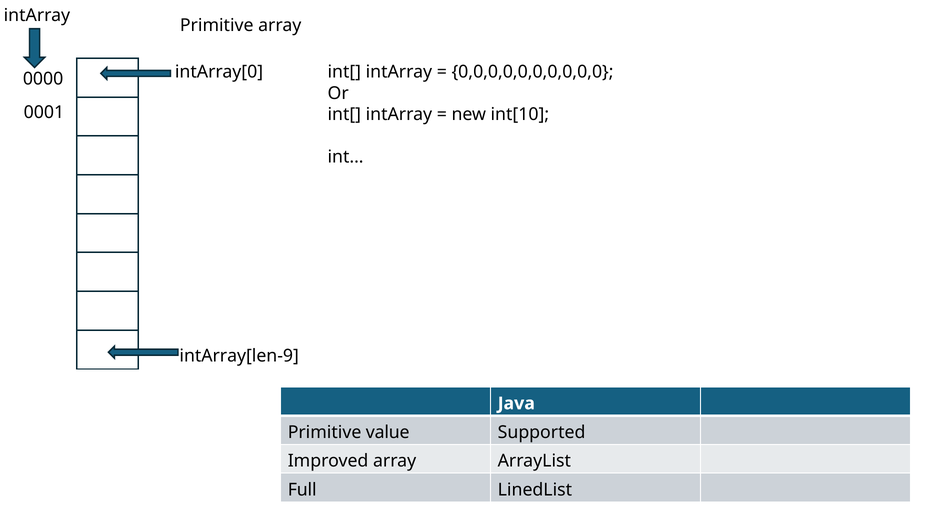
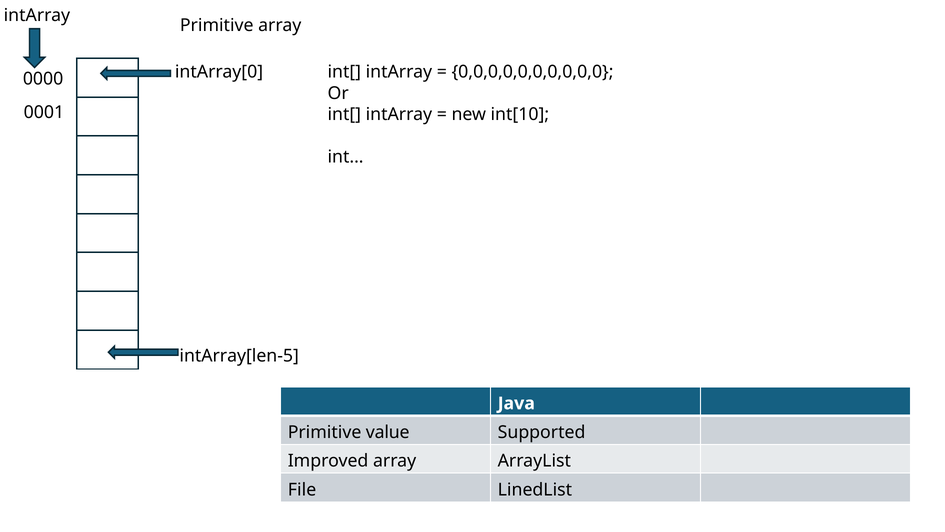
intArray[len-9: intArray[len-9 -> intArray[len-5
Full: Full -> File
